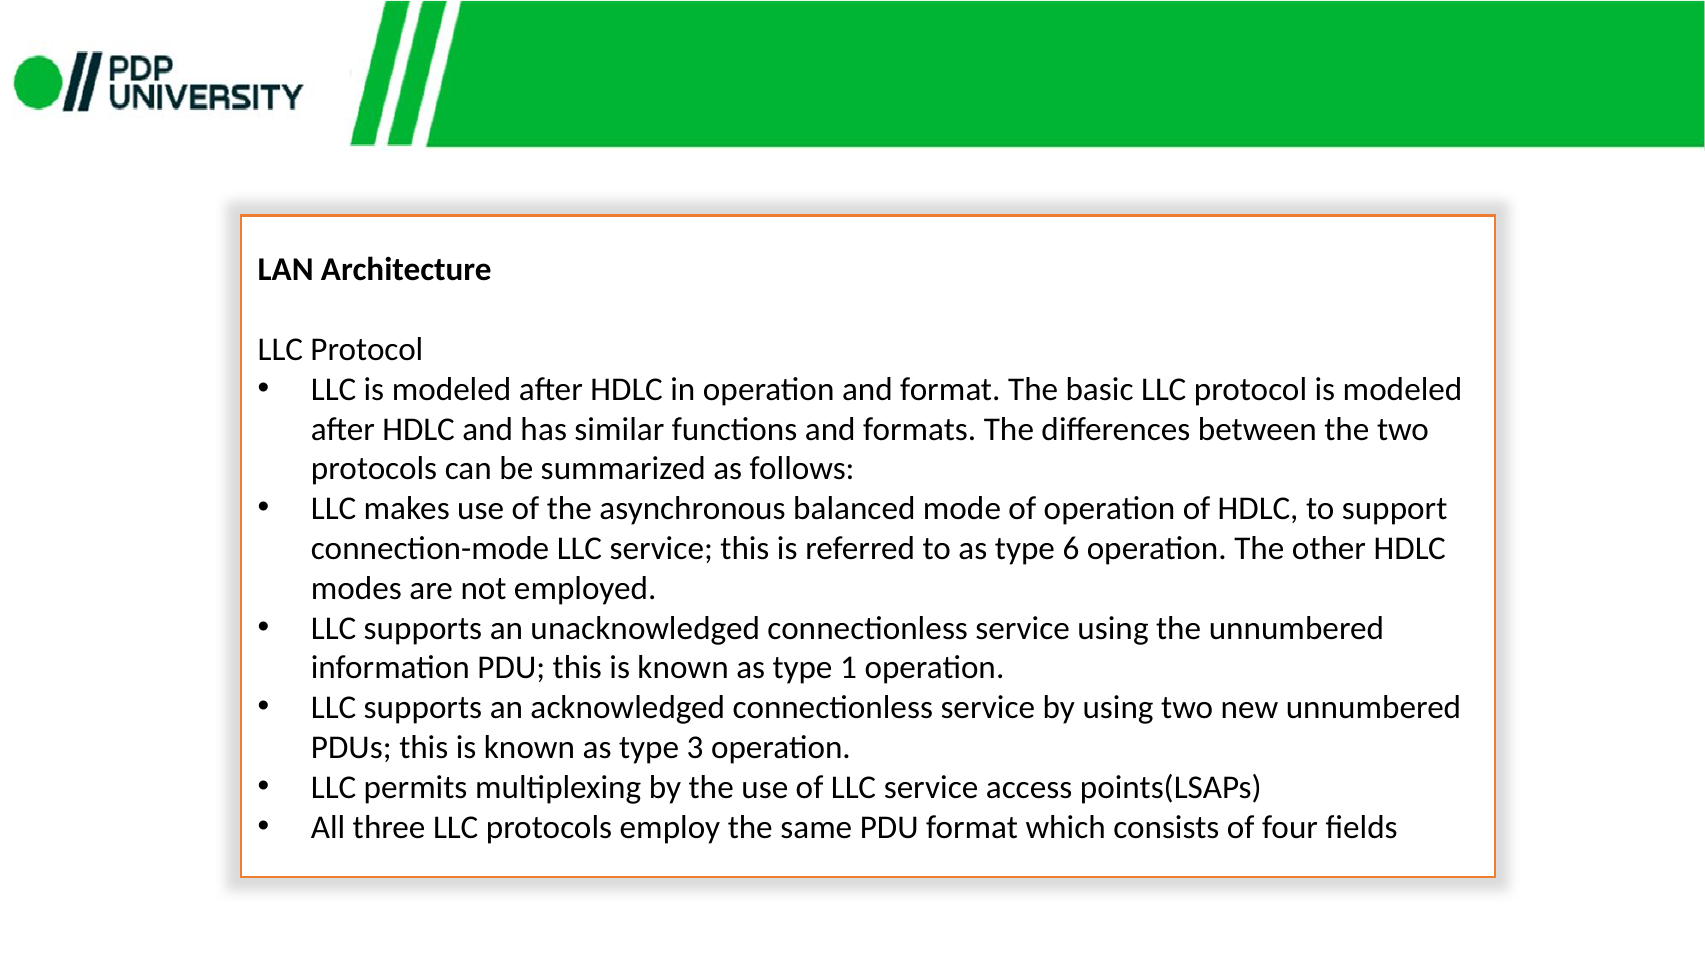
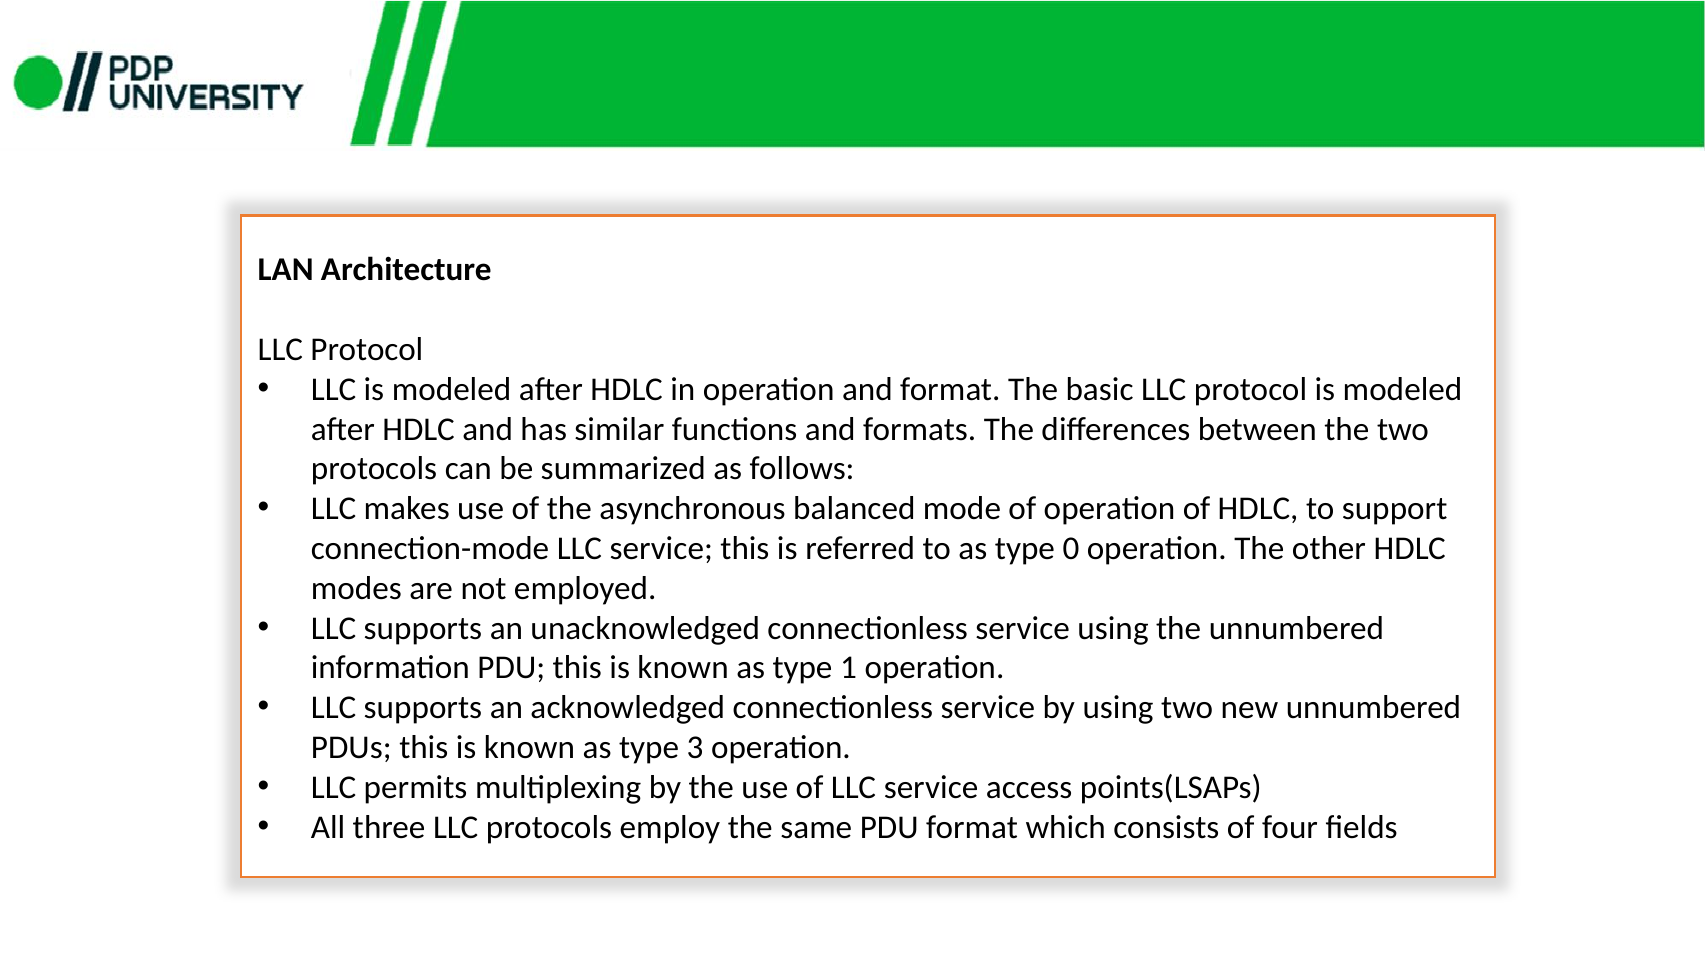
6: 6 -> 0
